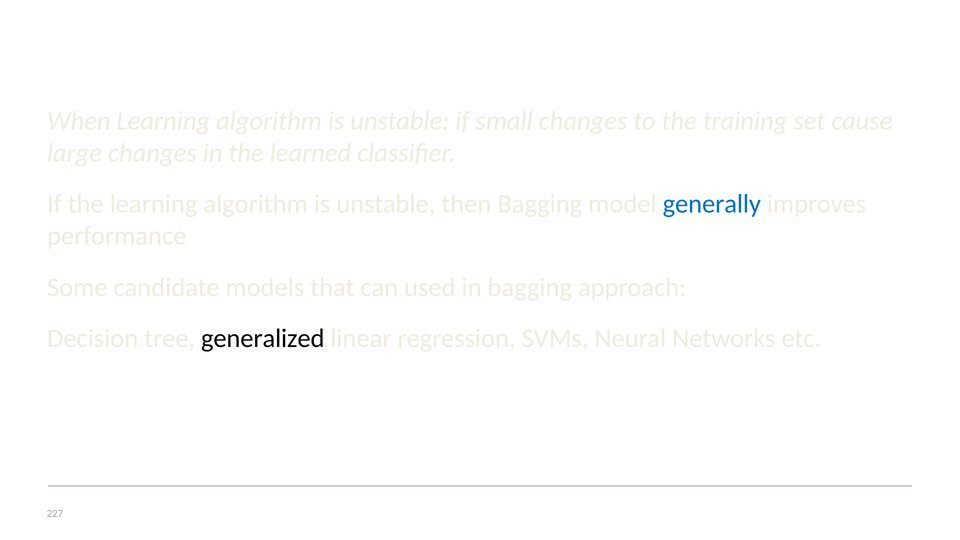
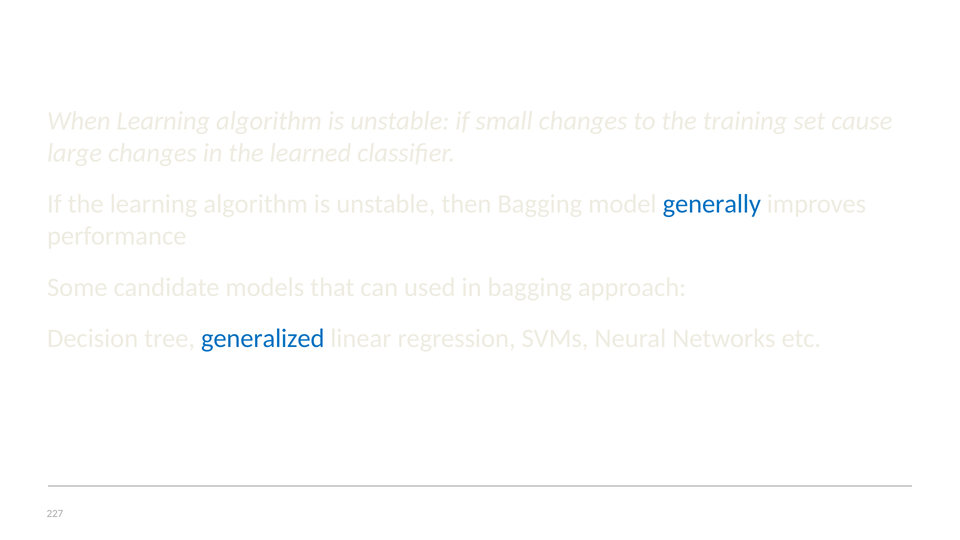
generalized colour: black -> blue
